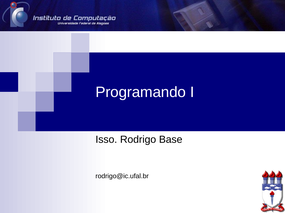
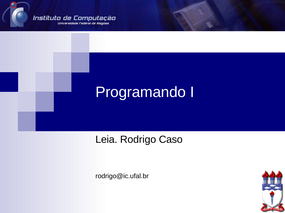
Isso: Isso -> Leia
Base: Base -> Caso
